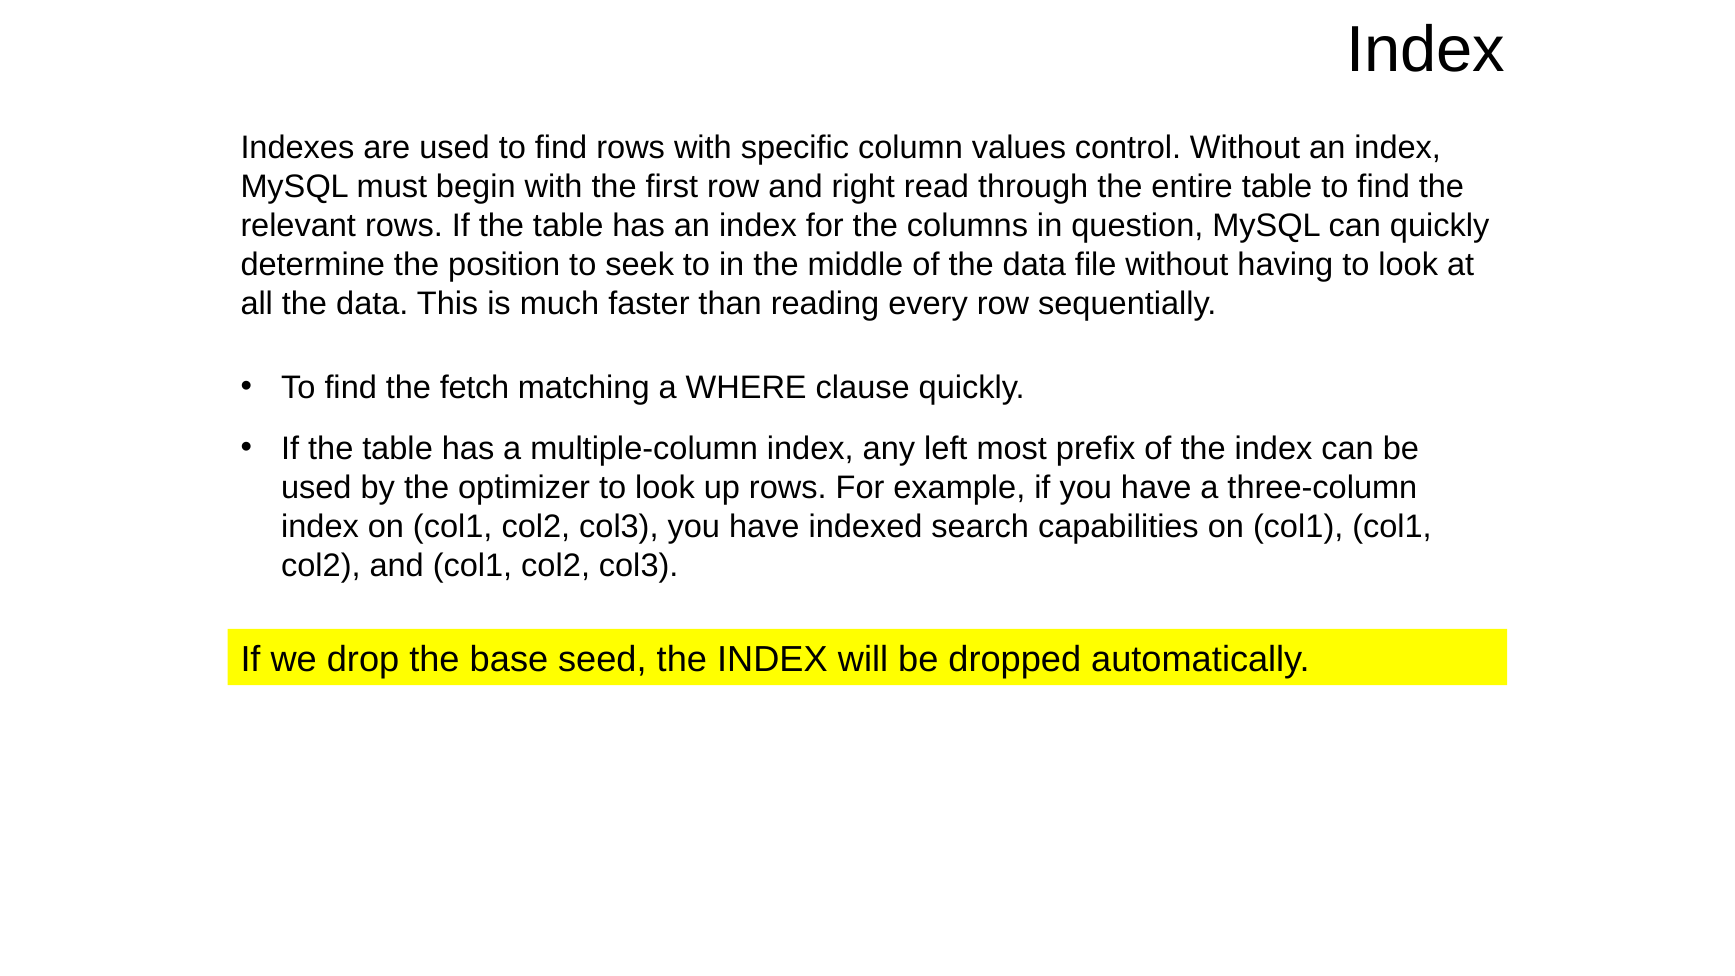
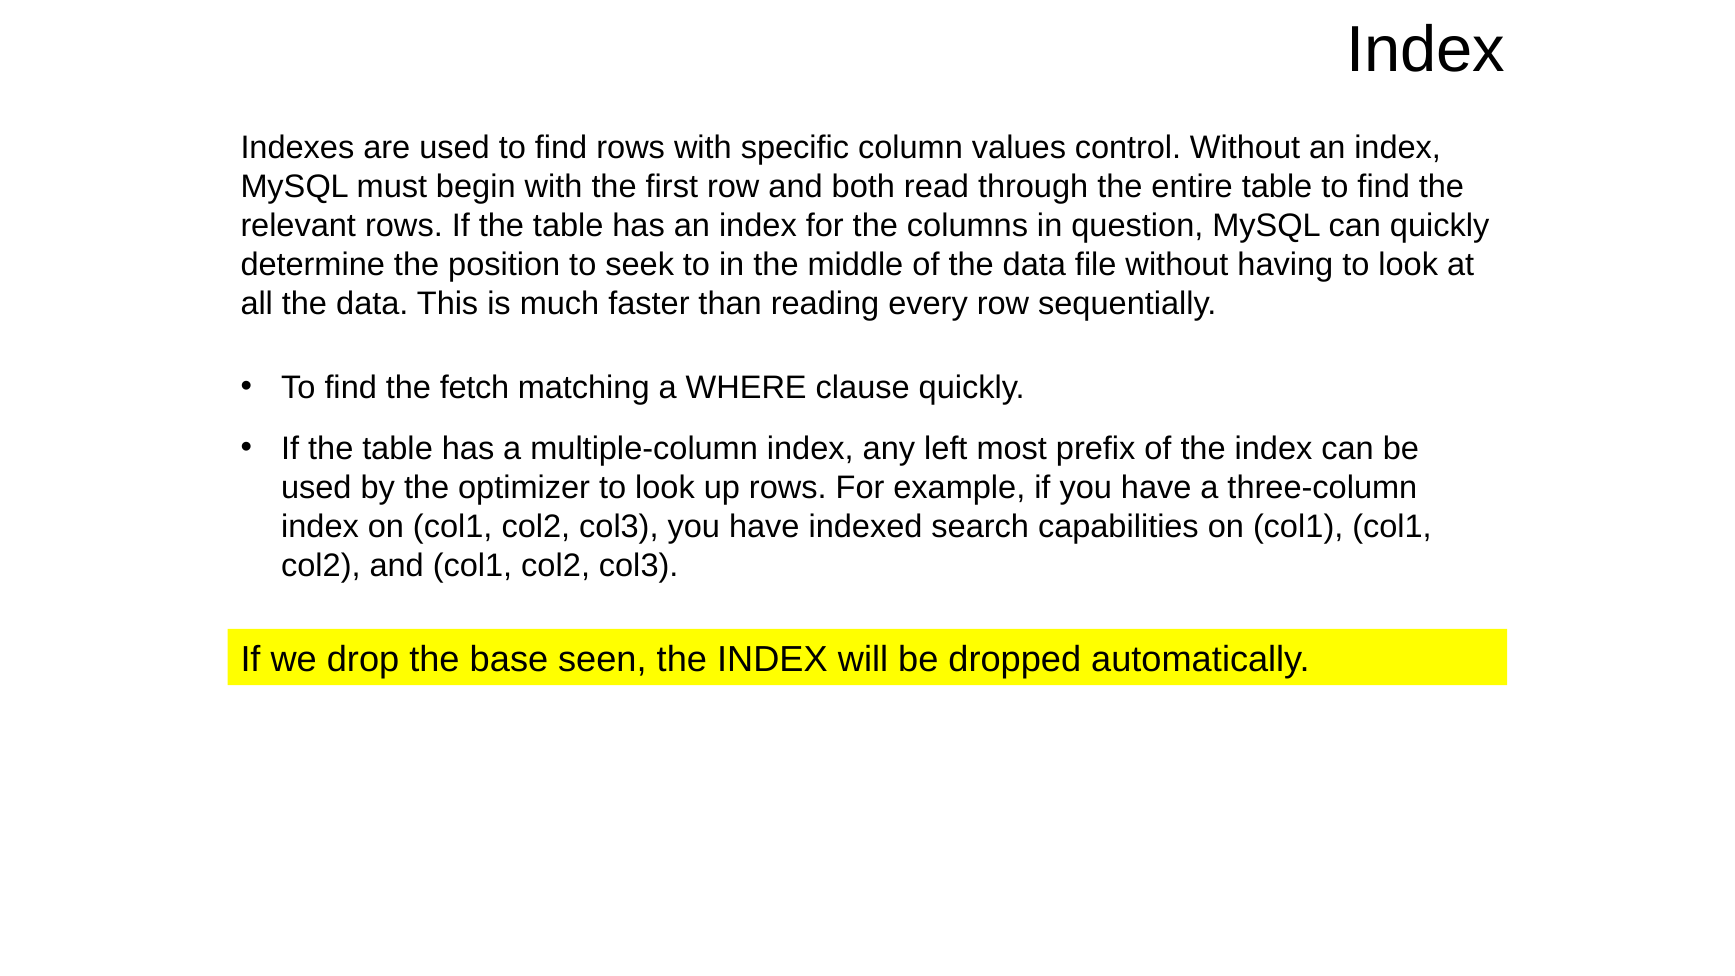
right: right -> both
seed: seed -> seen
